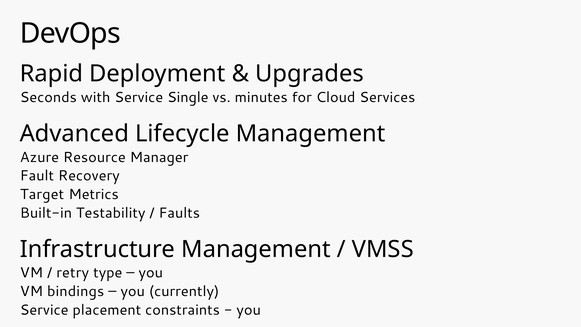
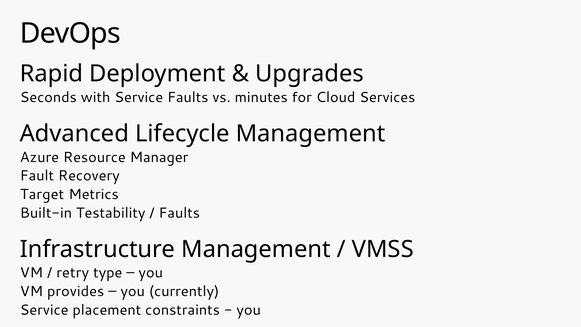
Service Single: Single -> Faults
bindings: bindings -> provides
